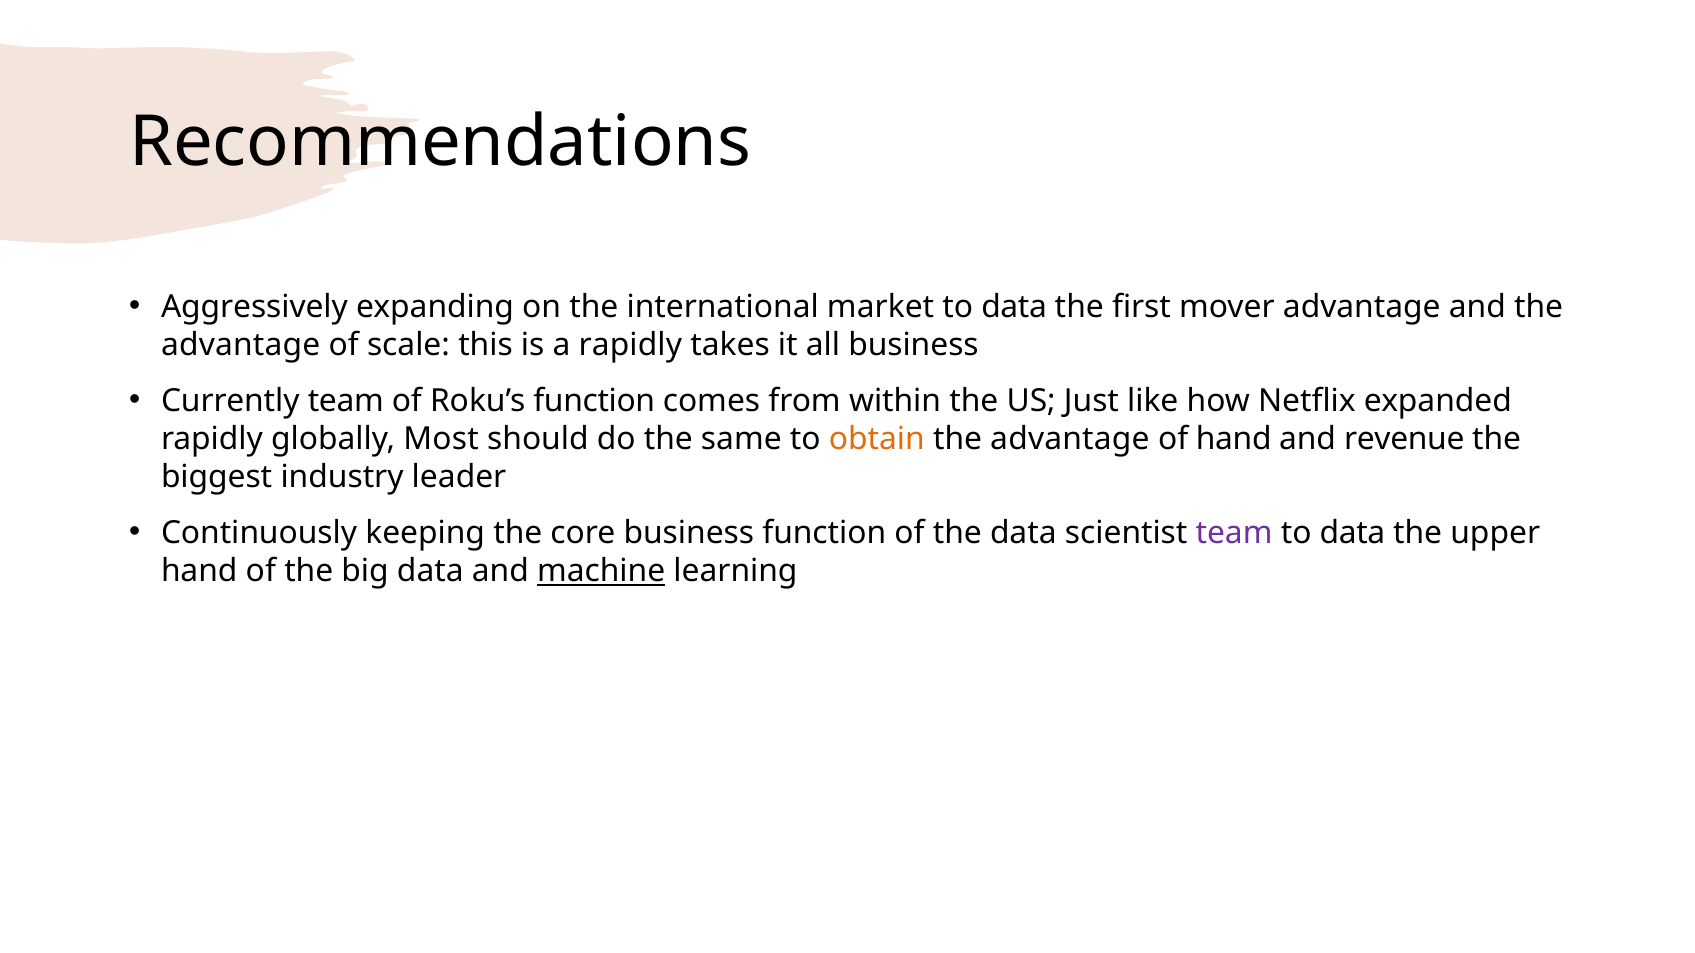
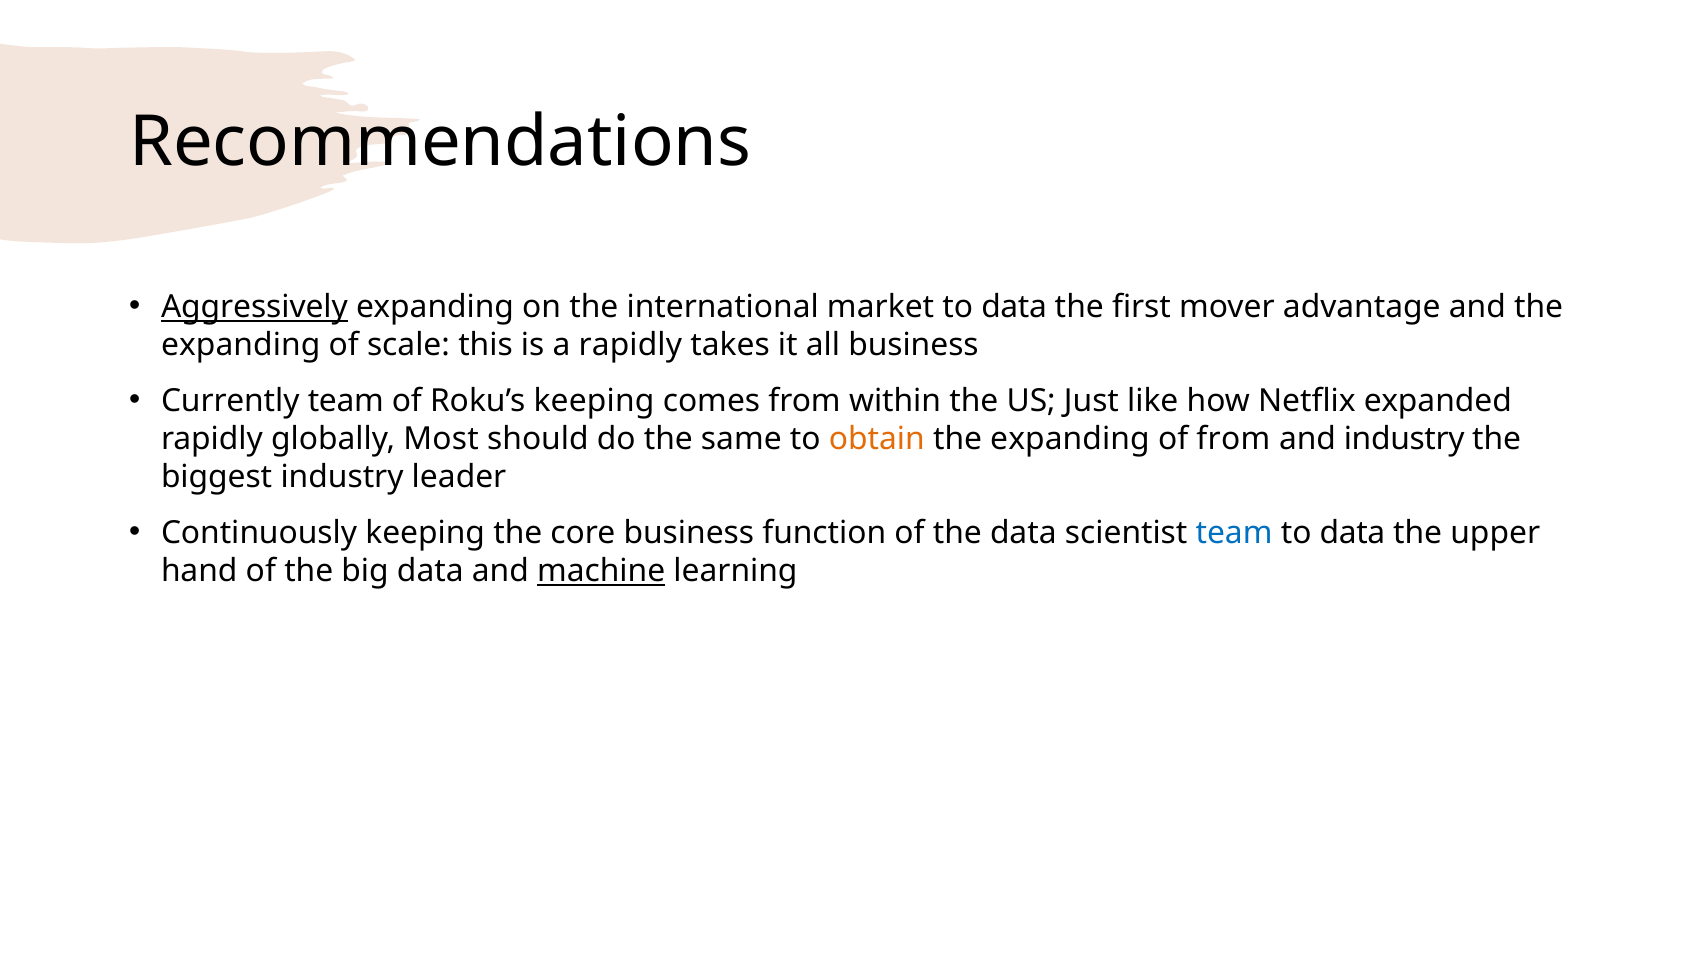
Aggressively underline: none -> present
advantage at (241, 345): advantage -> expanding
Roku’s function: function -> keeping
advantage at (1070, 439): advantage -> expanding
of hand: hand -> from
and revenue: revenue -> industry
team at (1234, 533) colour: purple -> blue
